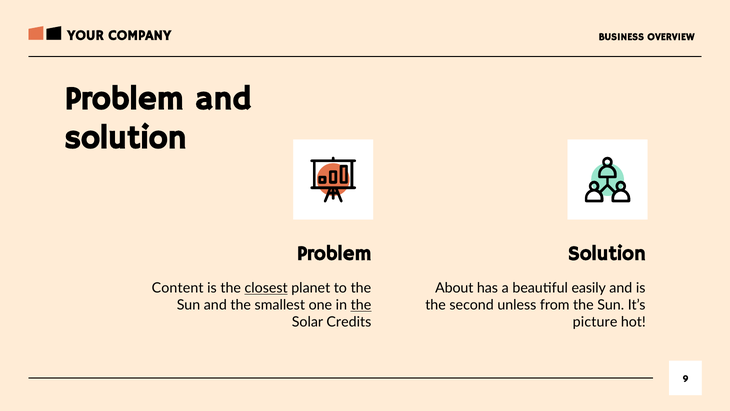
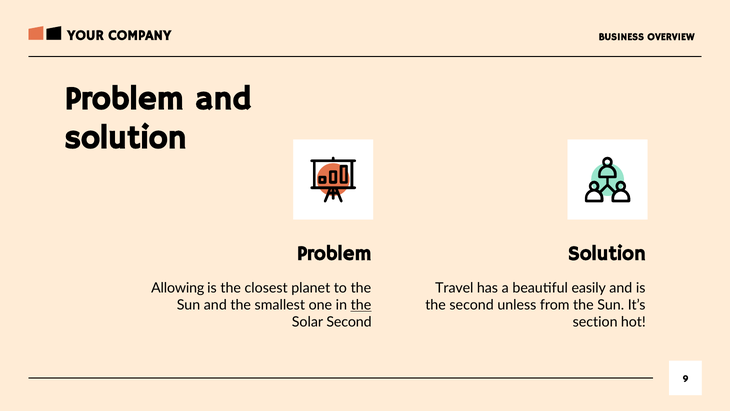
Content: Content -> Allowing
closest underline: present -> none
About: About -> Travel
Solar Credits: Credits -> Second
picture: picture -> section
